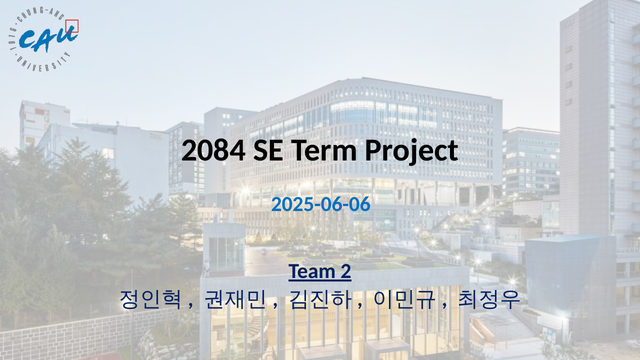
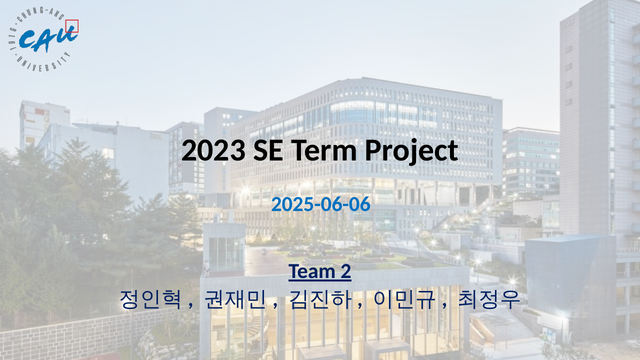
2084: 2084 -> 2023
